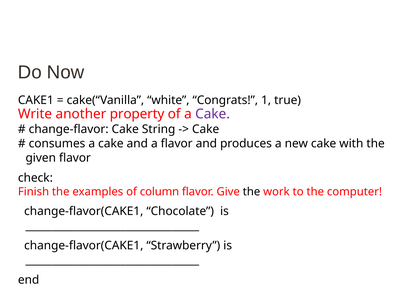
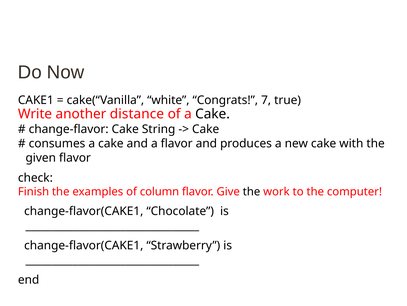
1: 1 -> 7
property: property -> distance
Cake at (213, 114) colour: purple -> black
